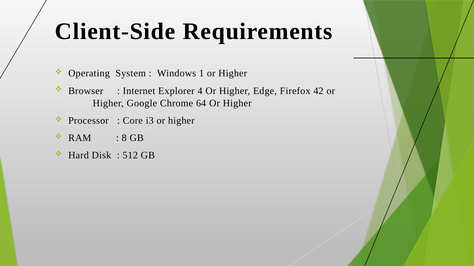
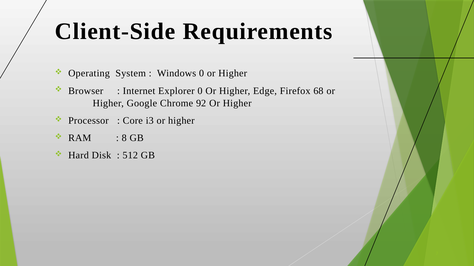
Windows 1: 1 -> 0
Explorer 4: 4 -> 0
42: 42 -> 68
64: 64 -> 92
